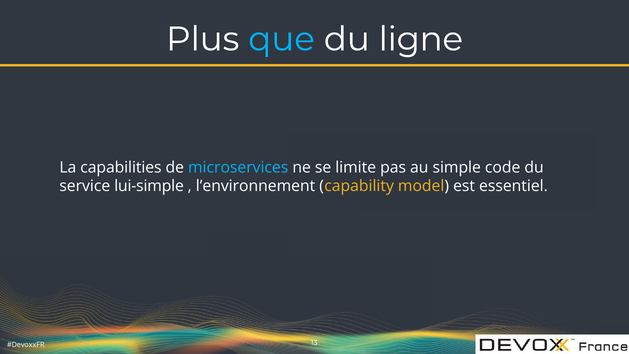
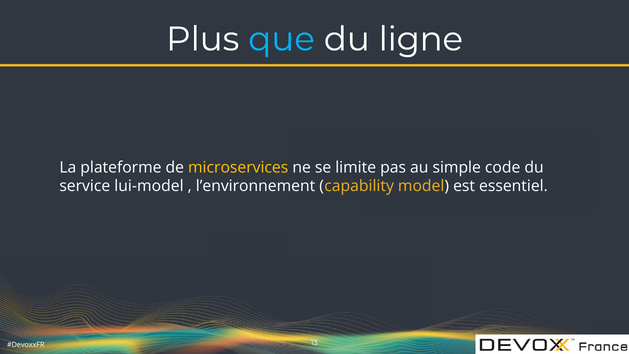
capabilities: capabilities -> plateforme
microservices colour: light blue -> yellow
lui-simple: lui-simple -> lui-model
